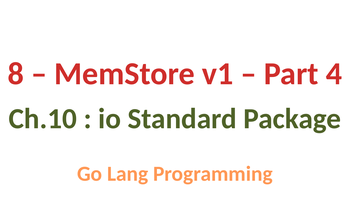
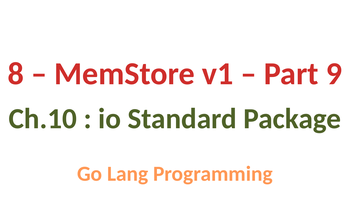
4: 4 -> 9
